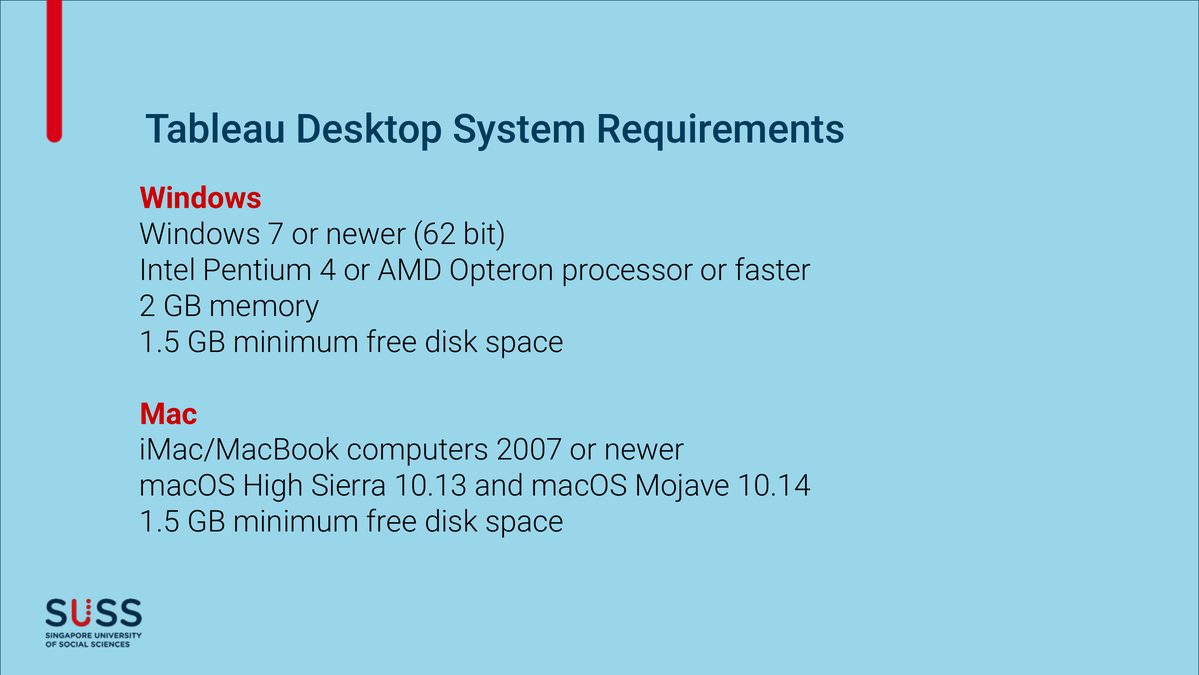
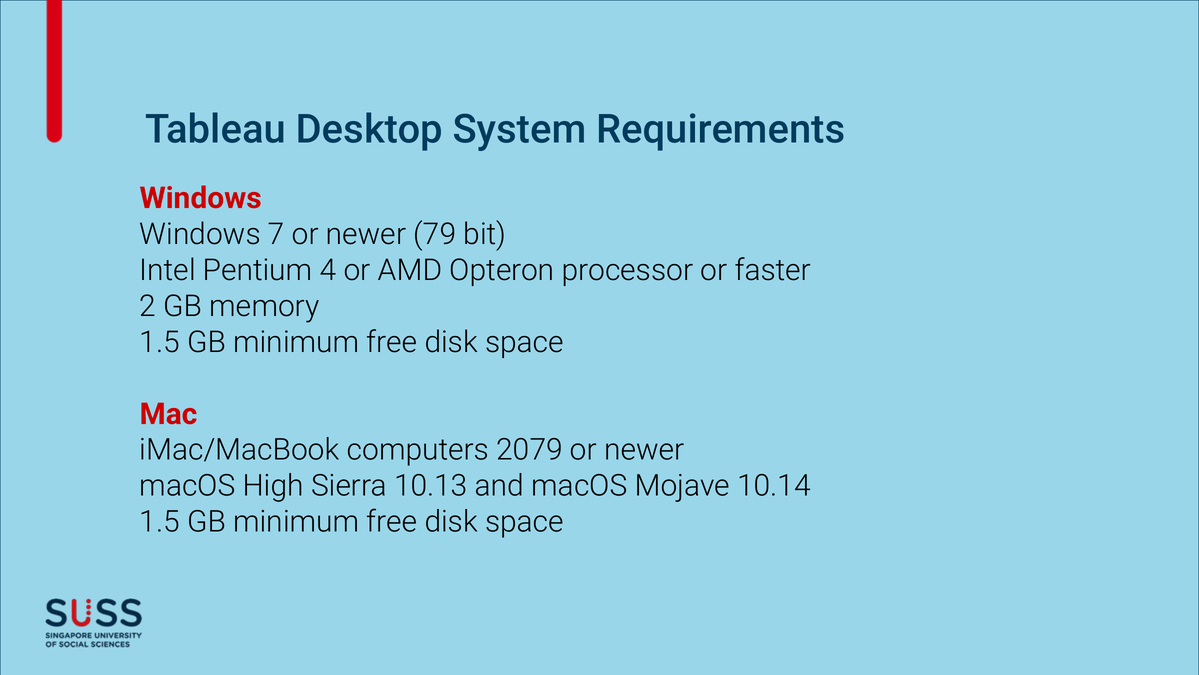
62: 62 -> 79
2007: 2007 -> 2079
